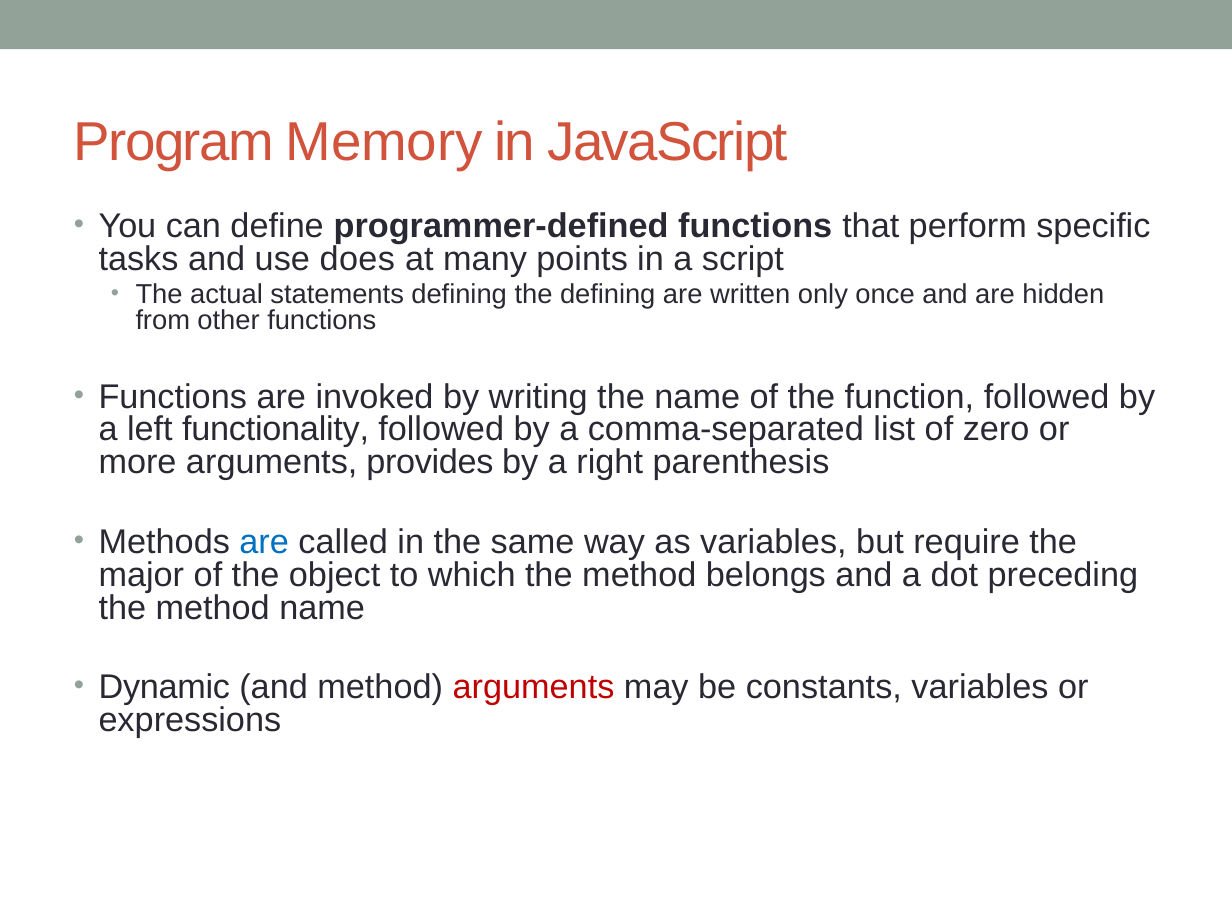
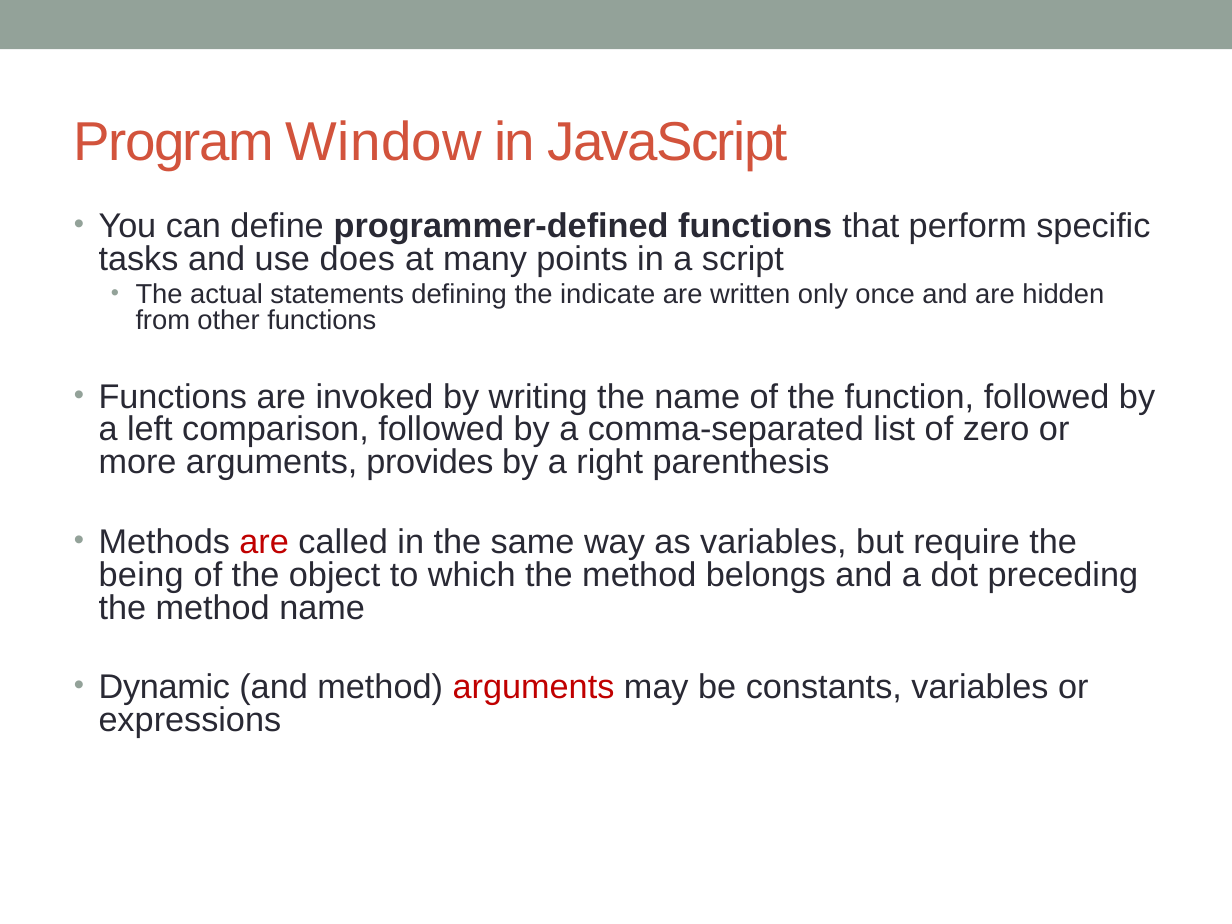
Memory: Memory -> Window
the defining: defining -> indicate
functionality: functionality -> comparison
are at (264, 542) colour: blue -> red
major: major -> being
